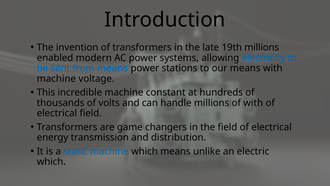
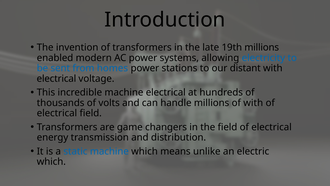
from means: means -> homes
our means: means -> distant
machine at (56, 78): machine -> electrical
machine constant: constant -> electrical
